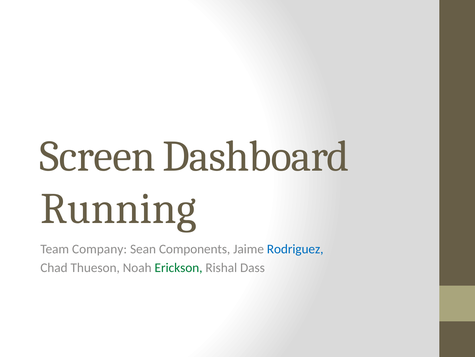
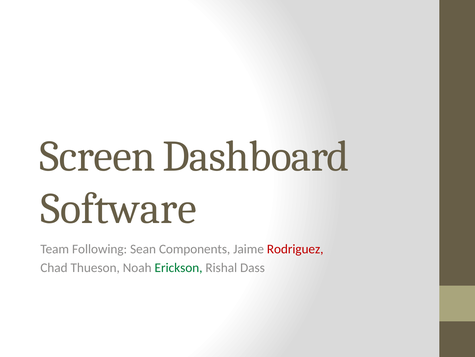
Running: Running -> Software
Company: Company -> Following
Rodriguez colour: blue -> red
